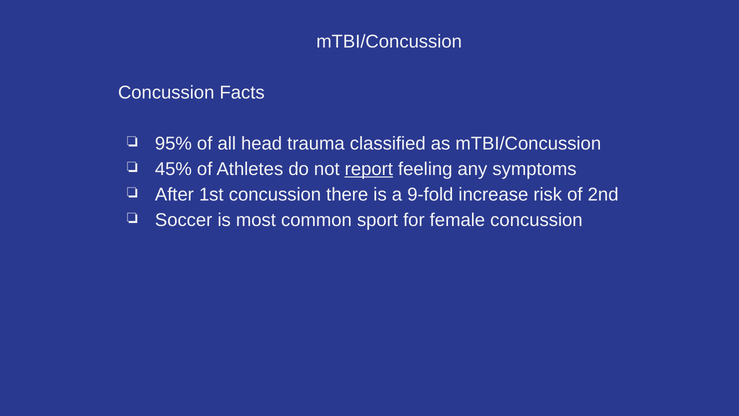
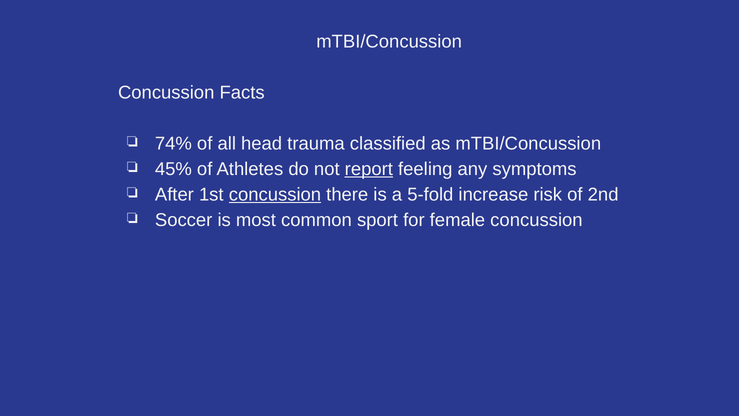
95%: 95% -> 74%
concussion at (275, 195) underline: none -> present
9-fold: 9-fold -> 5-fold
